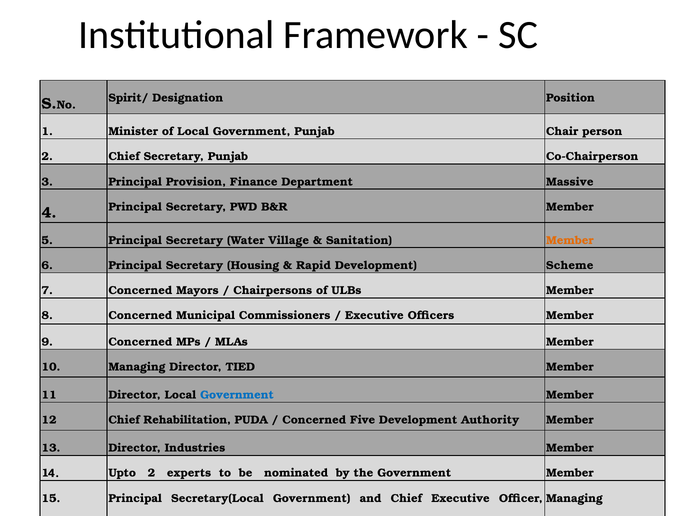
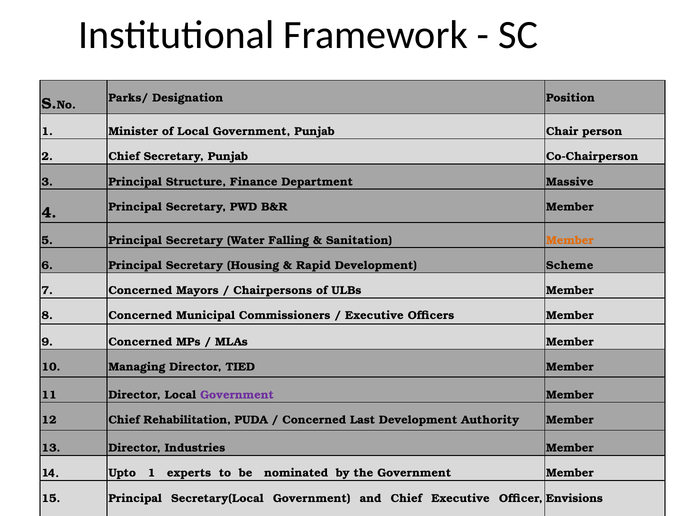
Spirit/: Spirit/ -> Parks/
Provision: Provision -> Structure
Village: Village -> Falling
Government at (237, 395) colour: blue -> purple
Five: Five -> Last
Upto 2: 2 -> 1
Managing at (574, 498): Managing -> Envisions
